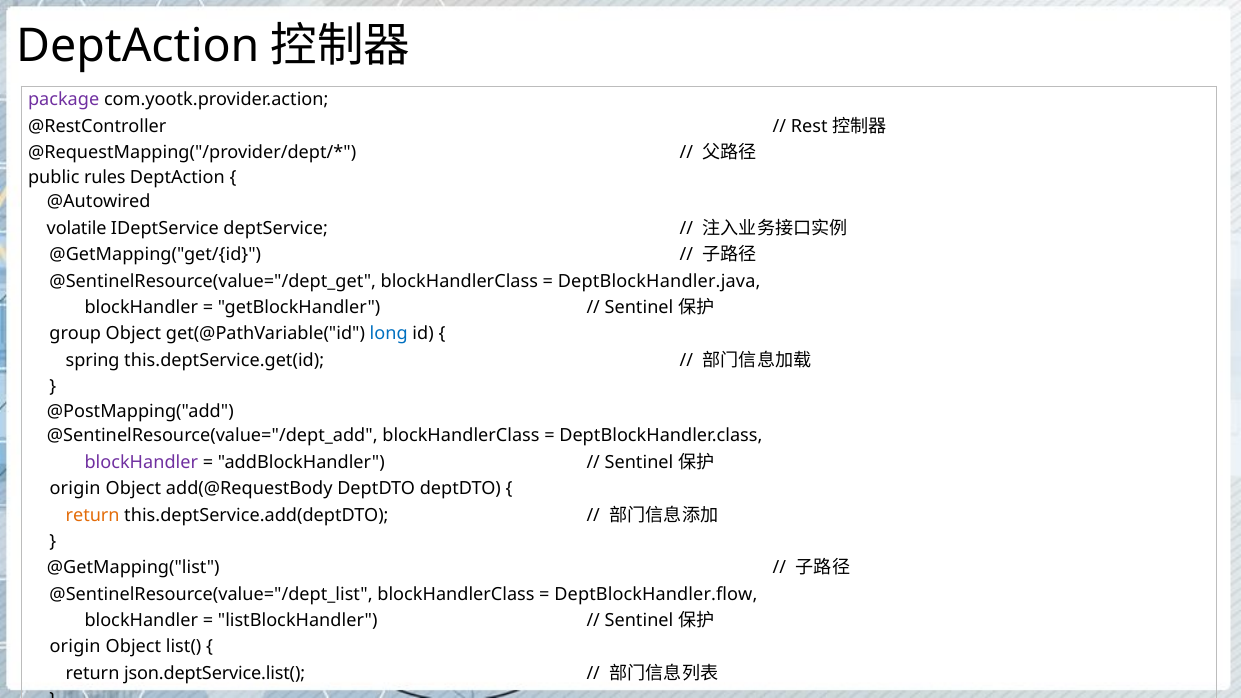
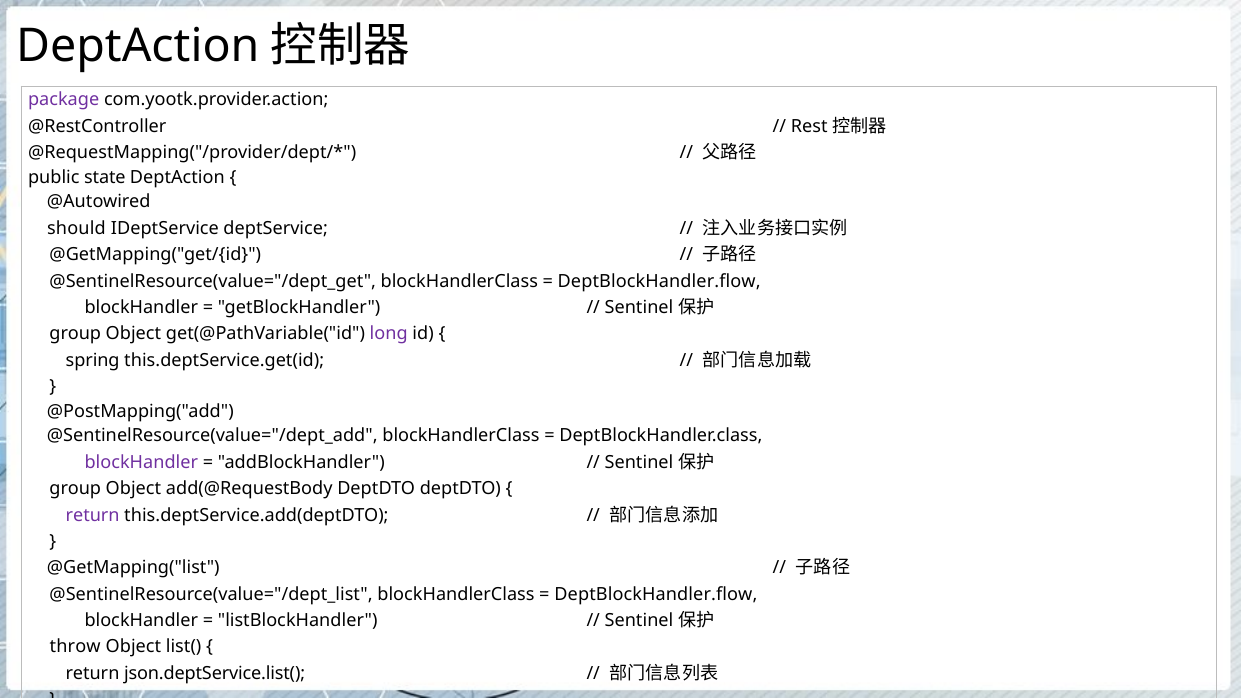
rules: rules -> state
volatile: volatile -> should
DeptBlockHandler.java at (659, 281): DeptBlockHandler.java -> DeptBlockHandler.flow
long colour: blue -> purple
origin at (75, 489): origin -> group
return at (93, 515) colour: orange -> purple
origin at (75, 647): origin -> throw
